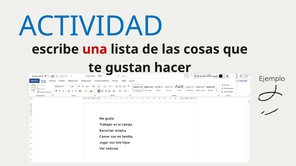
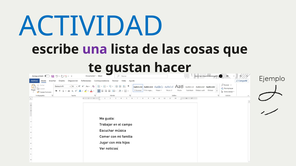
una colour: red -> purple
